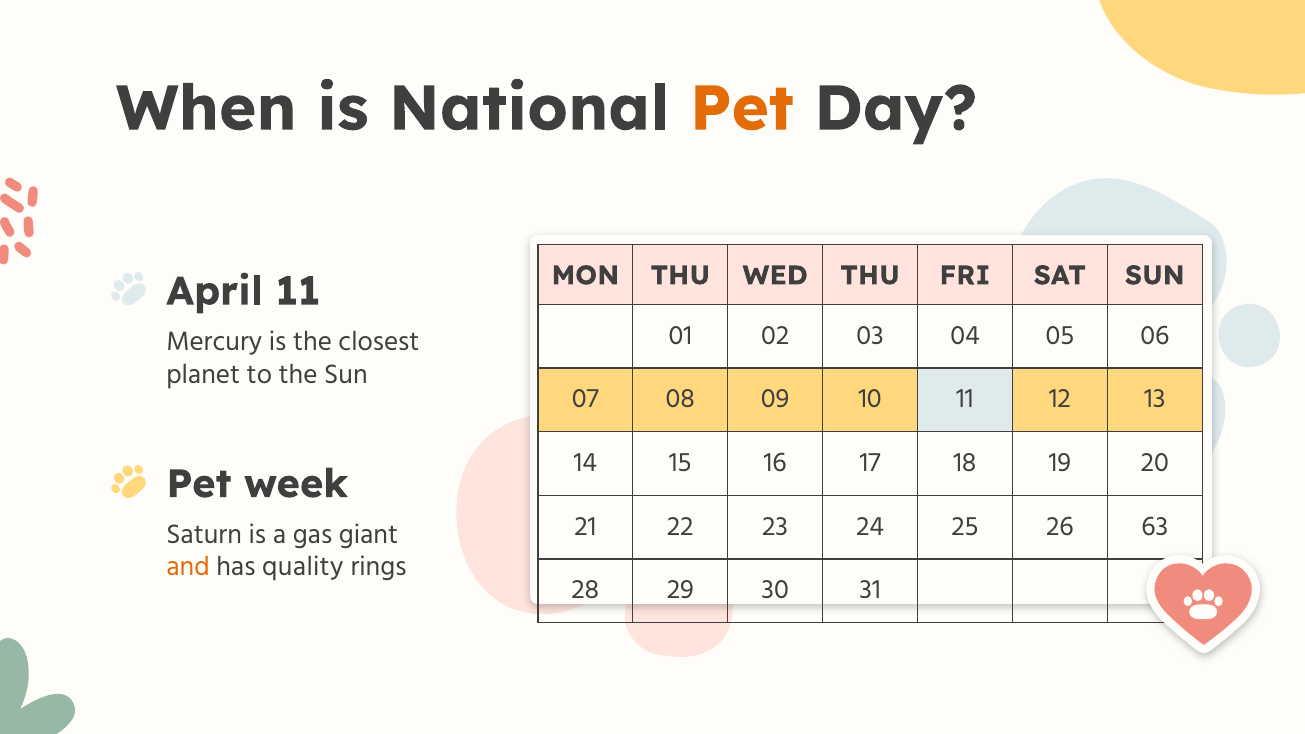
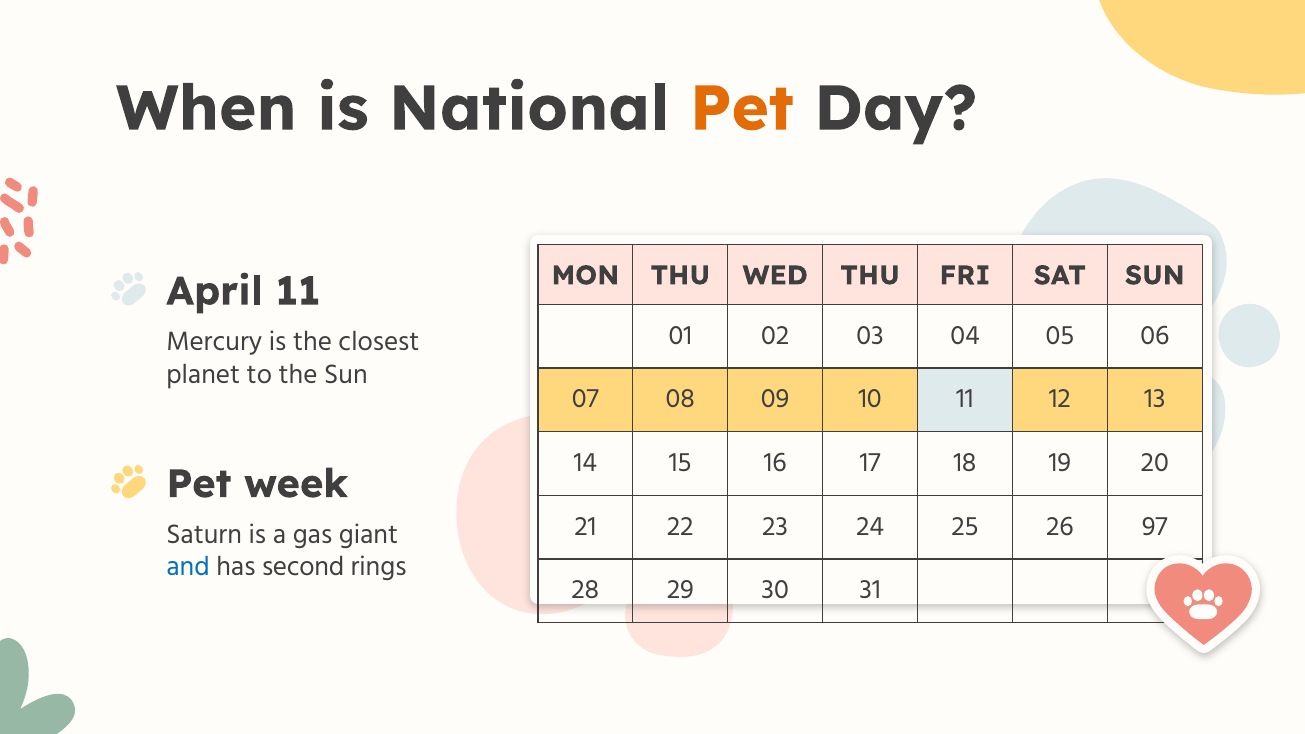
63: 63 -> 97
and colour: orange -> blue
quality: quality -> second
